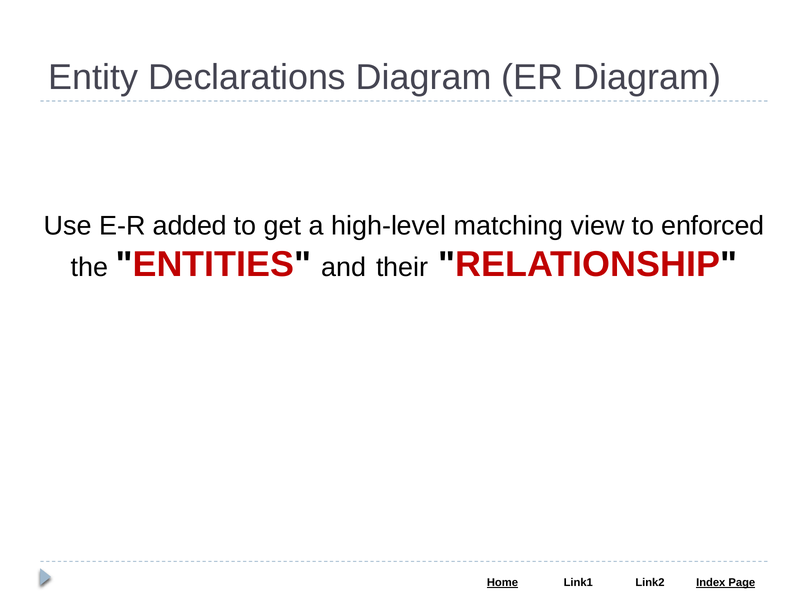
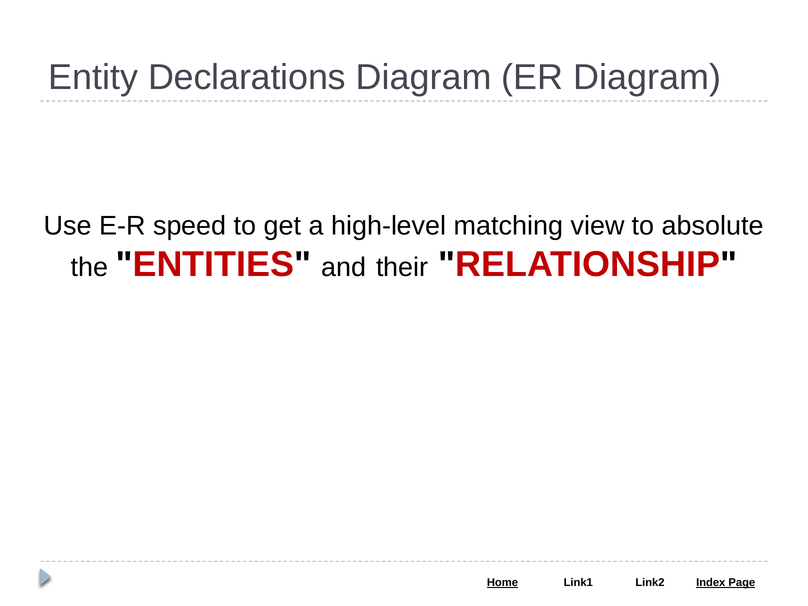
added: added -> speed
enforced: enforced -> absolute
